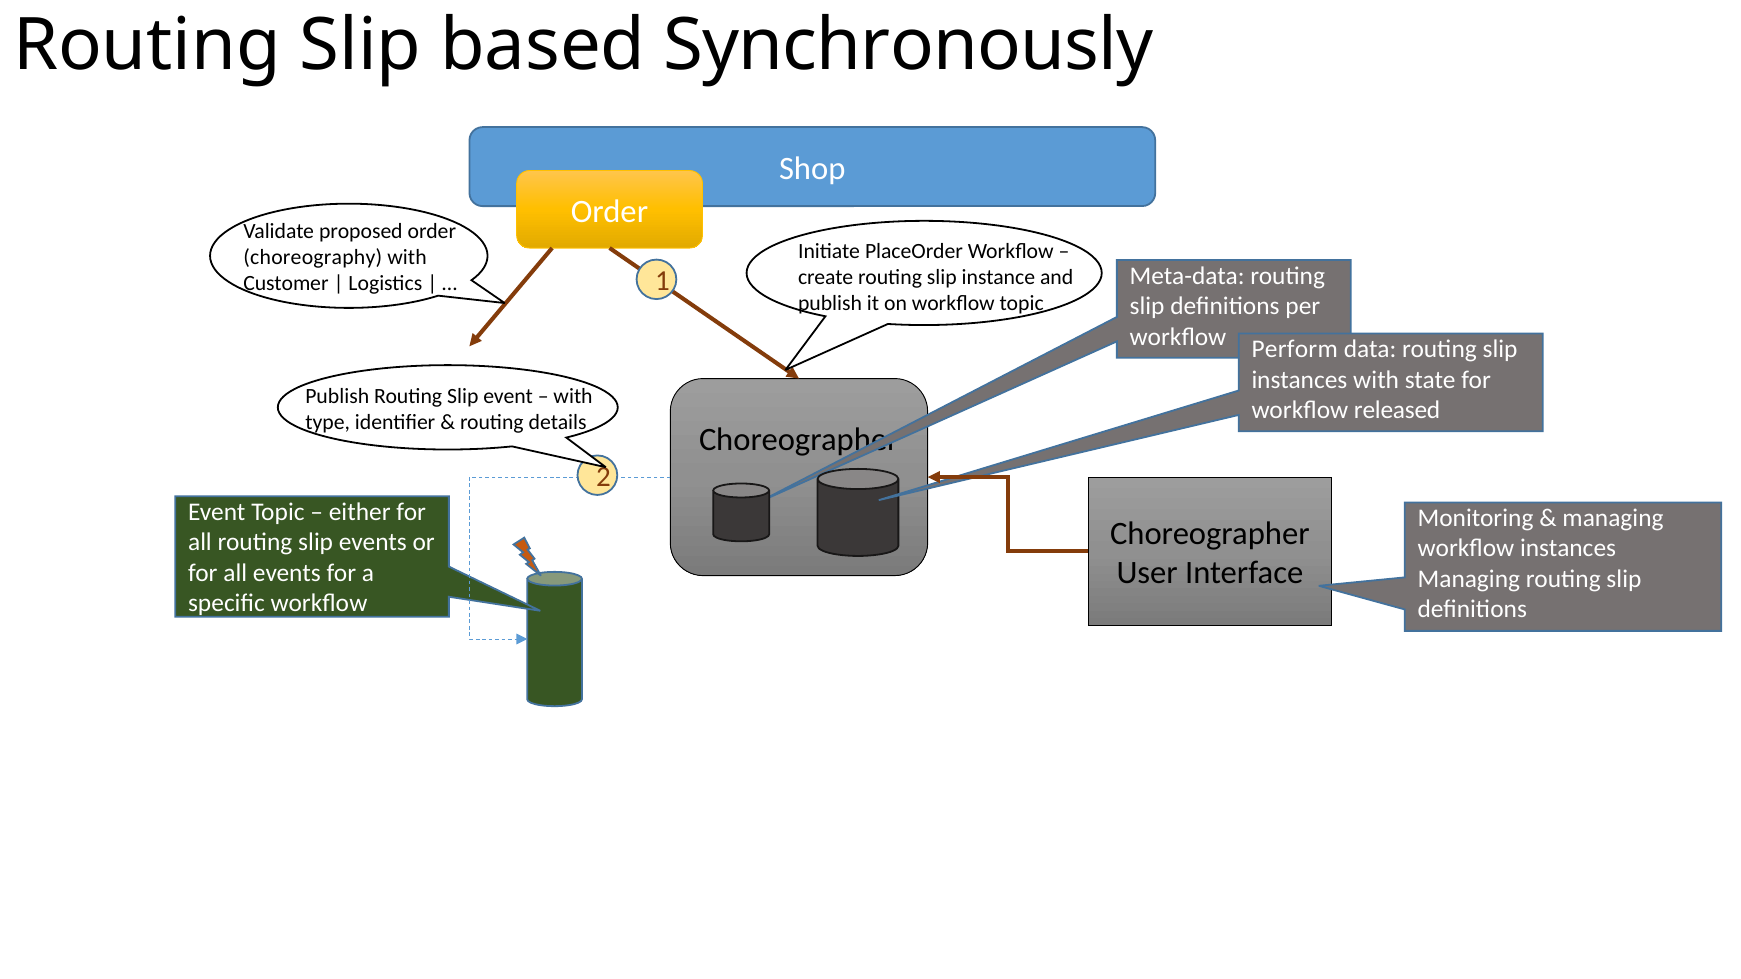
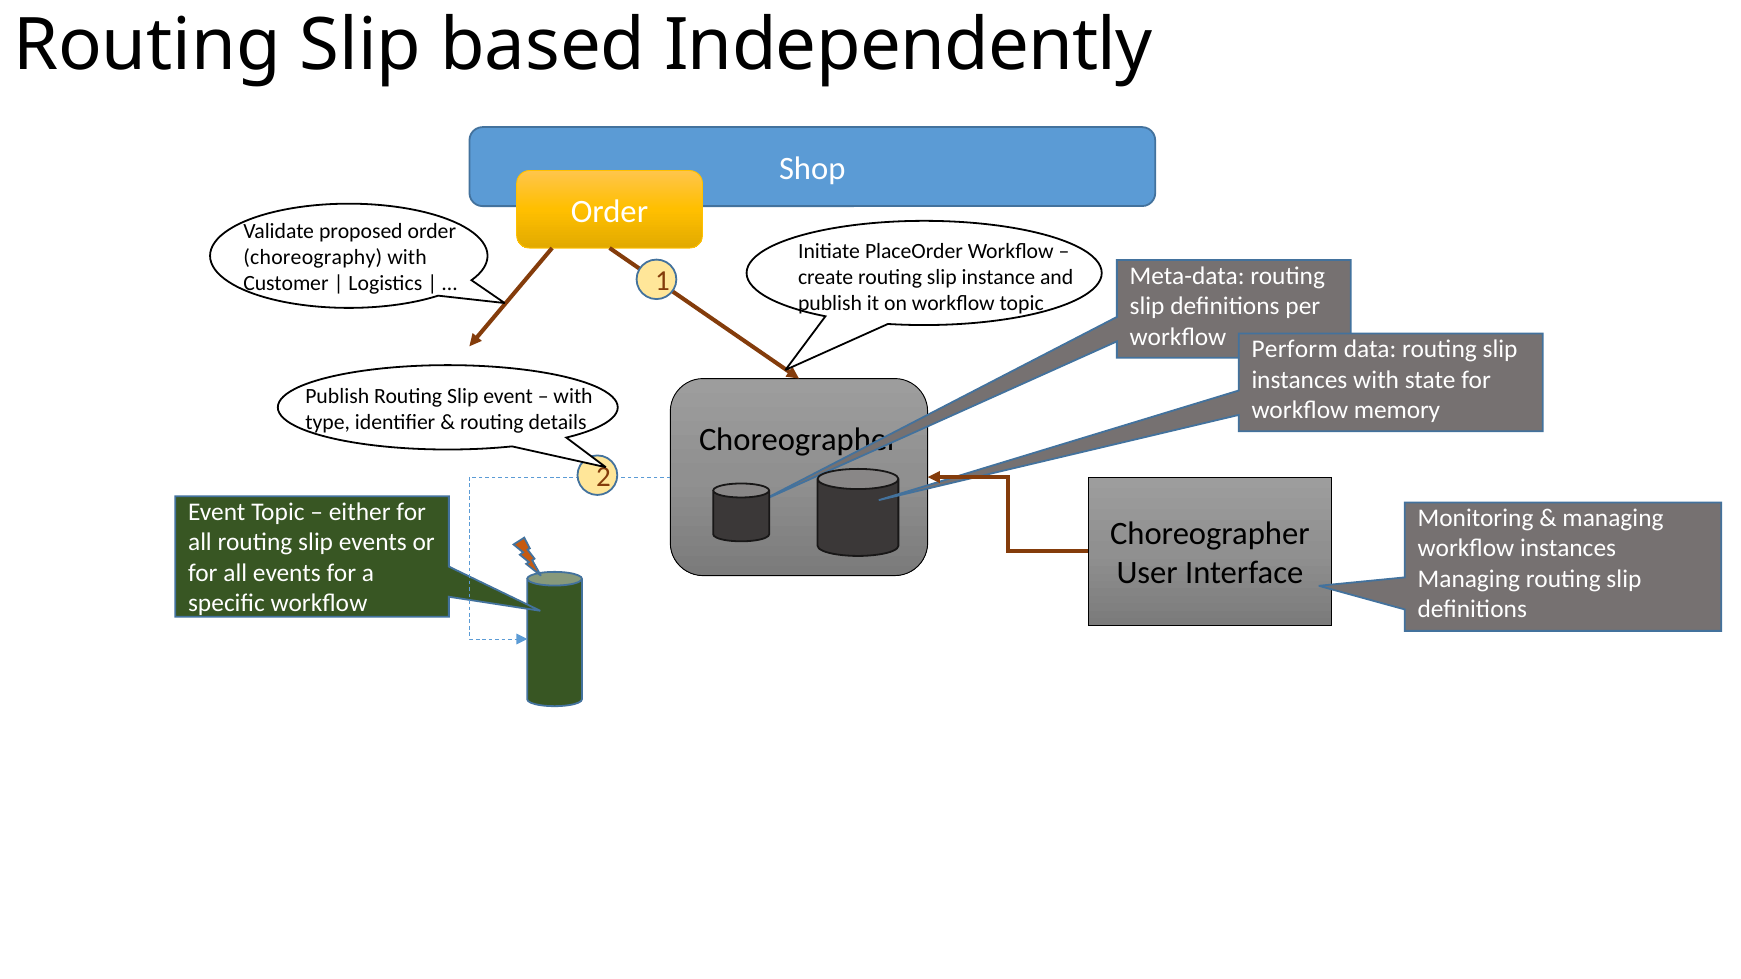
Synchronously: Synchronously -> Independently
released: released -> memory
